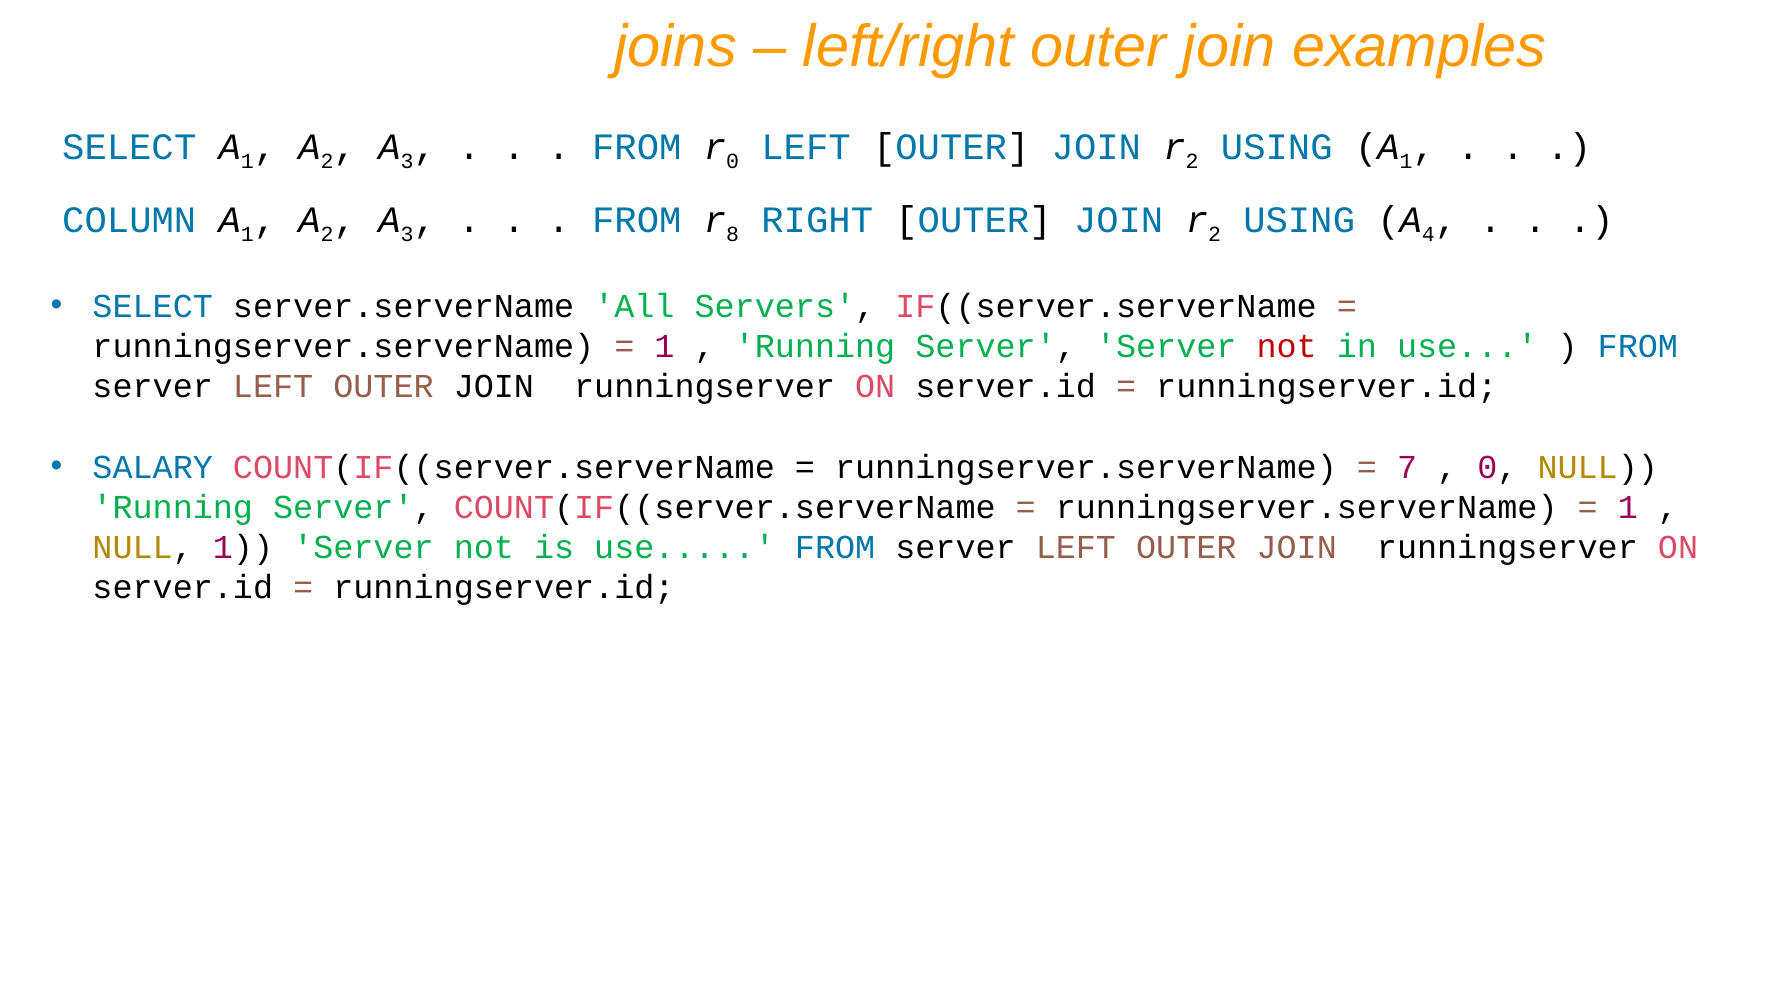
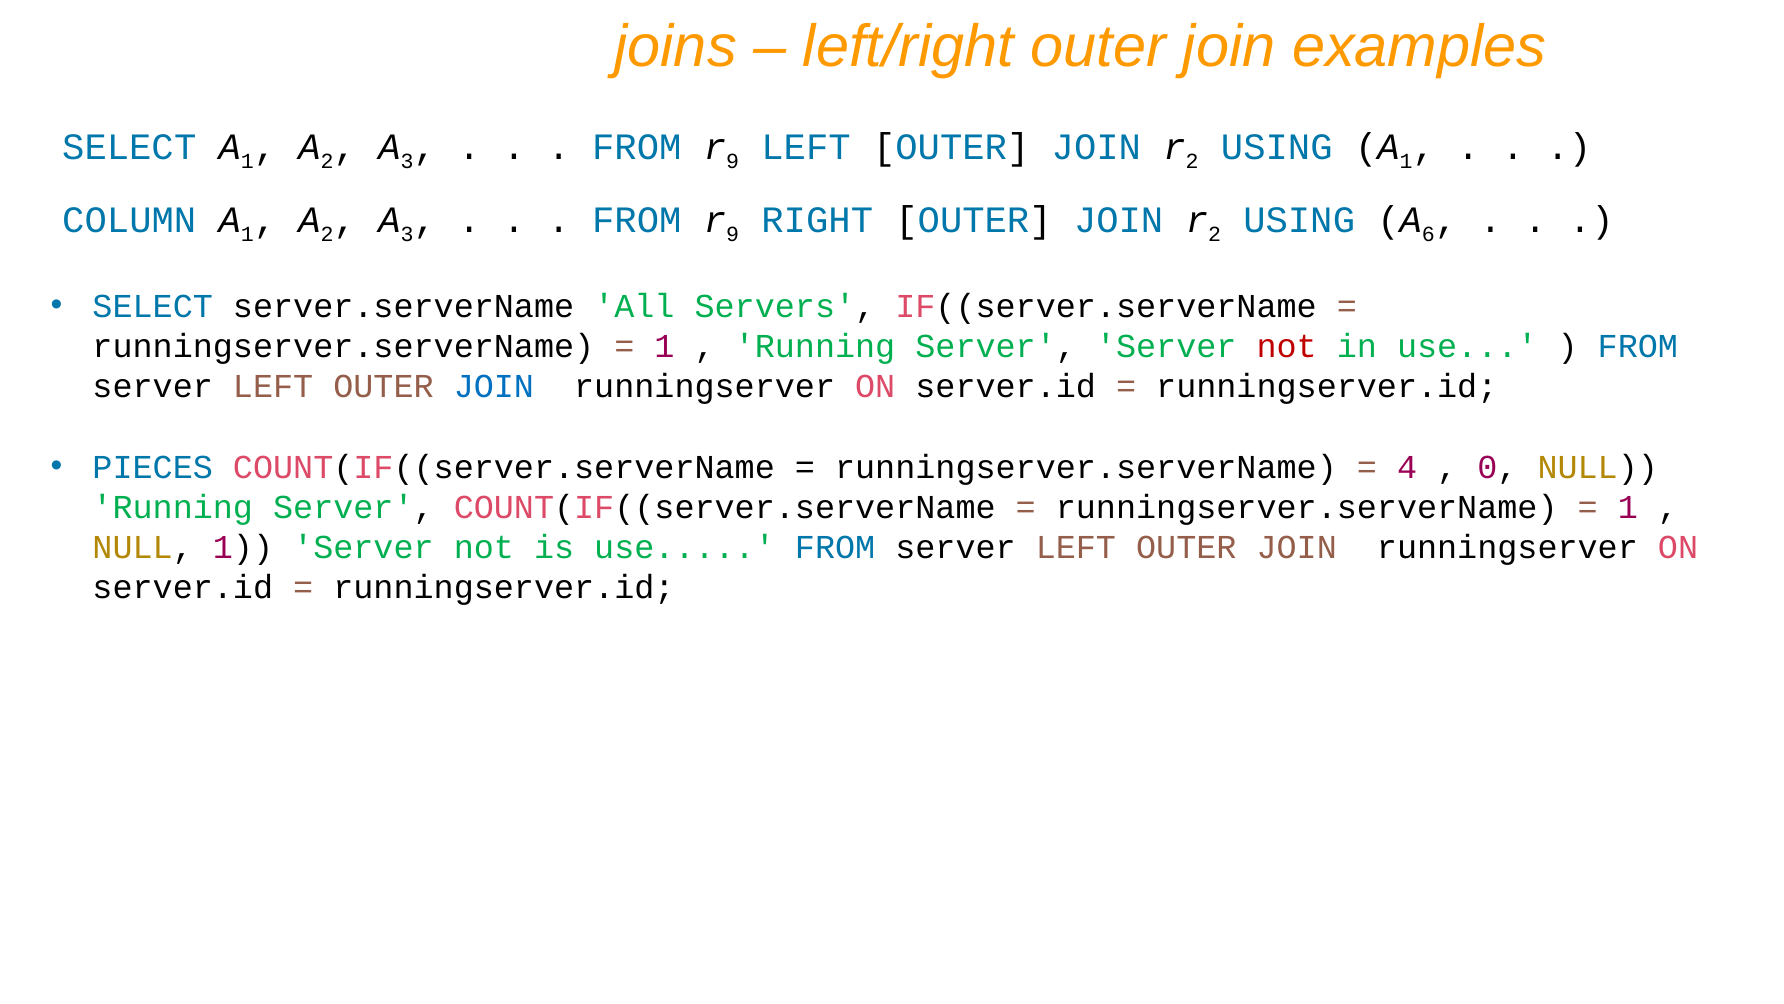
0 at (733, 162): 0 -> 9
8 at (733, 235): 8 -> 9
4: 4 -> 6
JOIN at (494, 387) colour: black -> blue
SALARY: SALARY -> PIECES
7: 7 -> 4
